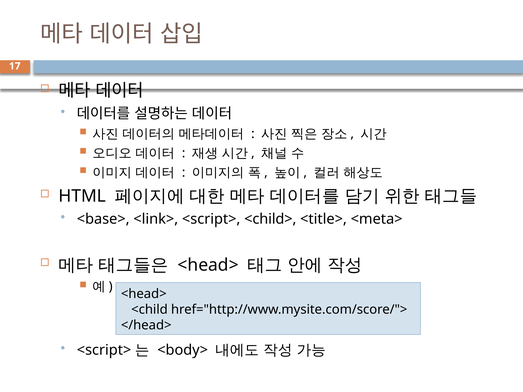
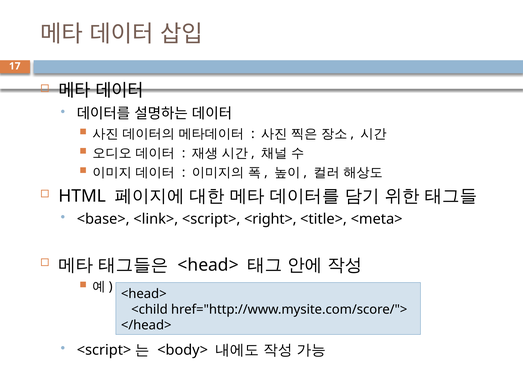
<child>: <child> -> <right>
